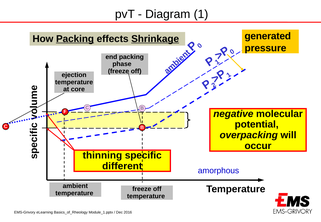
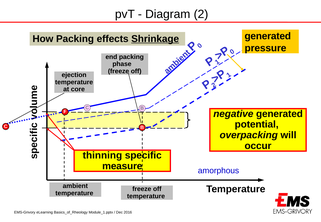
Diagram 1: 1 -> 2
Packing at (75, 39) underline: present -> none
molecular at (279, 114): molecular -> generated
different: different -> measure
